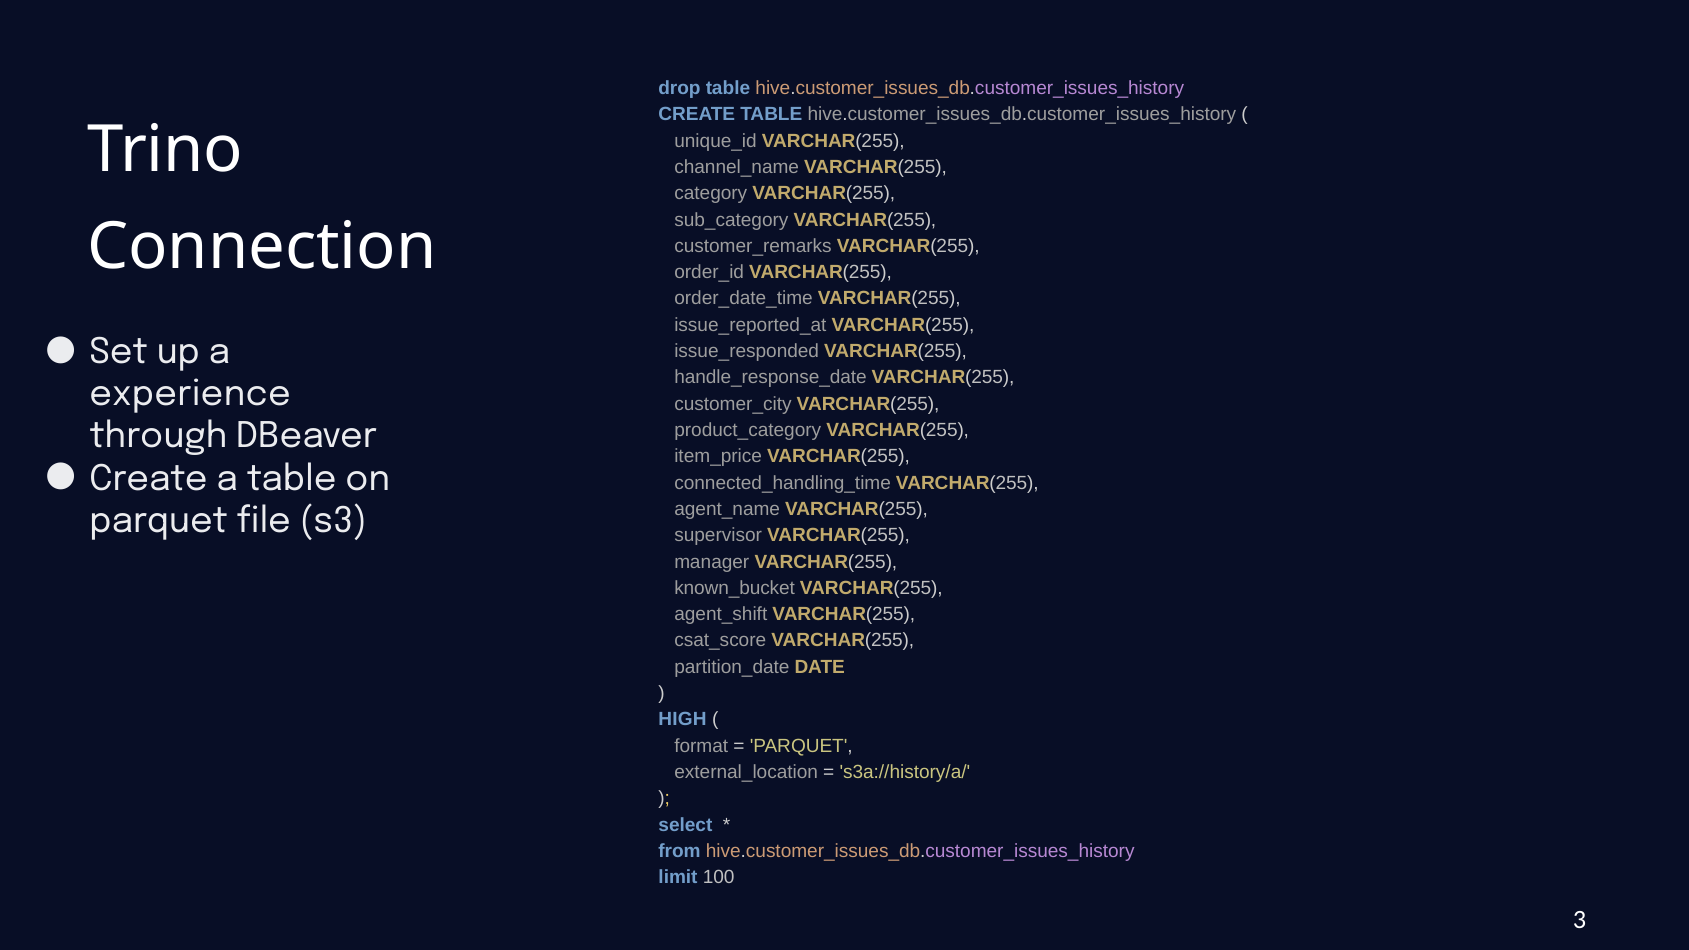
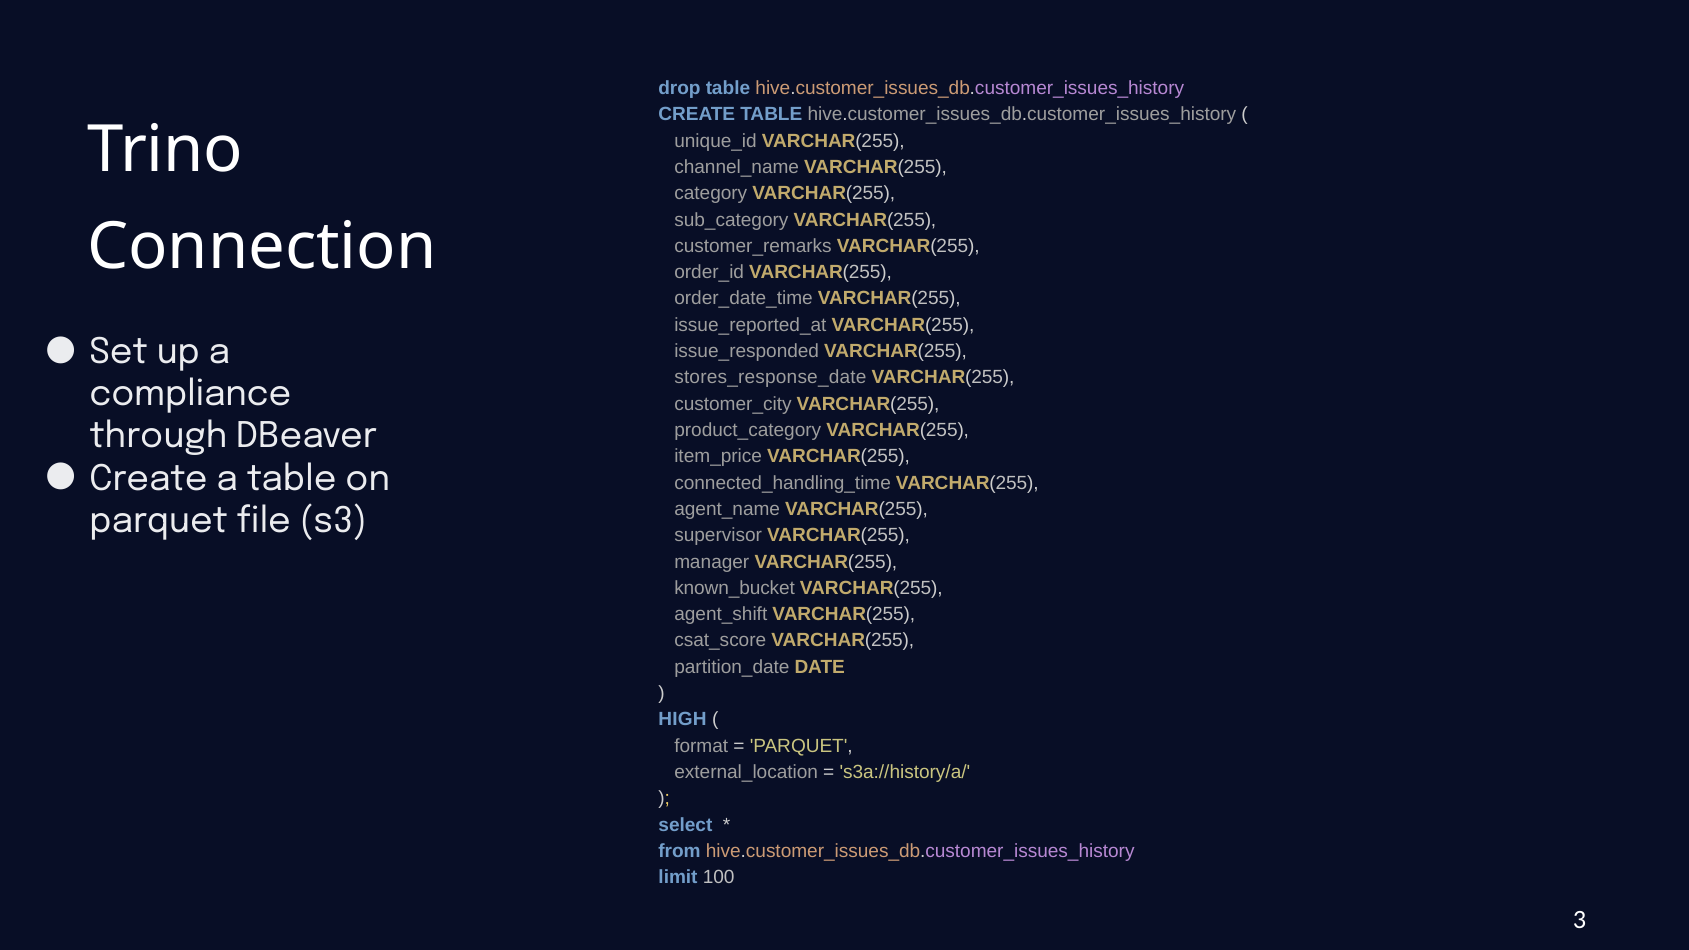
handle_response_date: handle_response_date -> stores_response_date
experience: experience -> compliance
